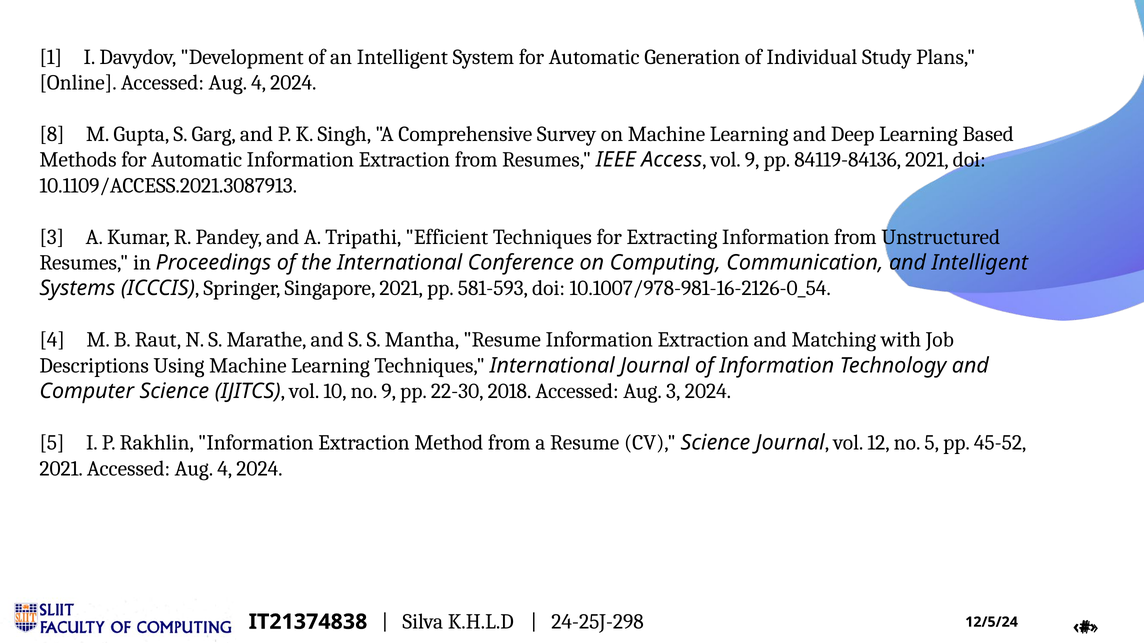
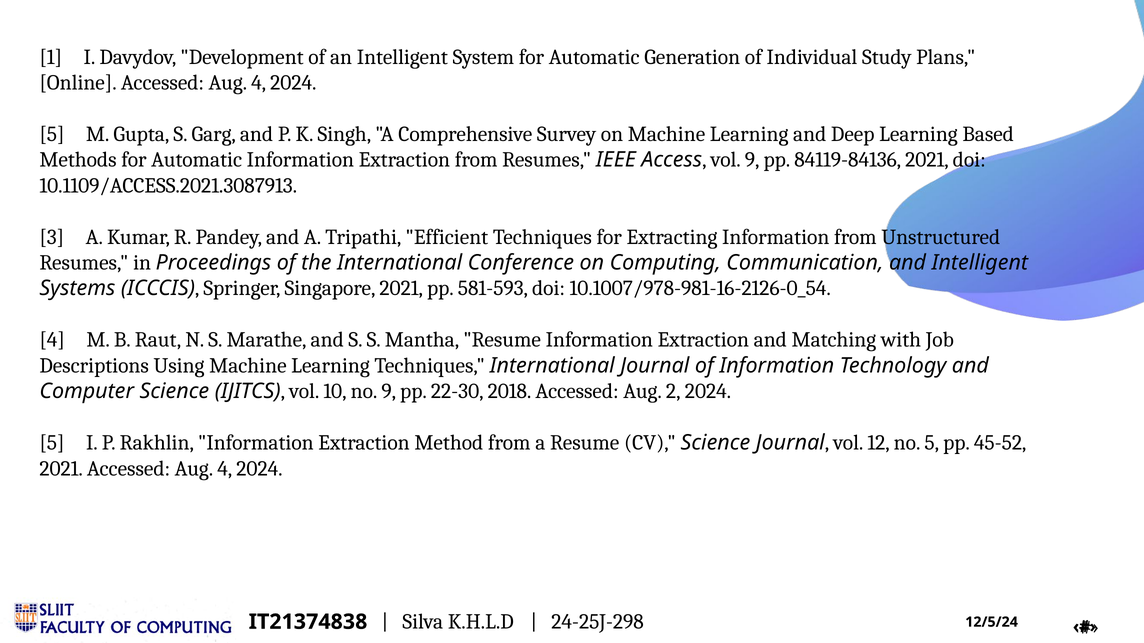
8 at (52, 134): 8 -> 5
Aug 3: 3 -> 2
